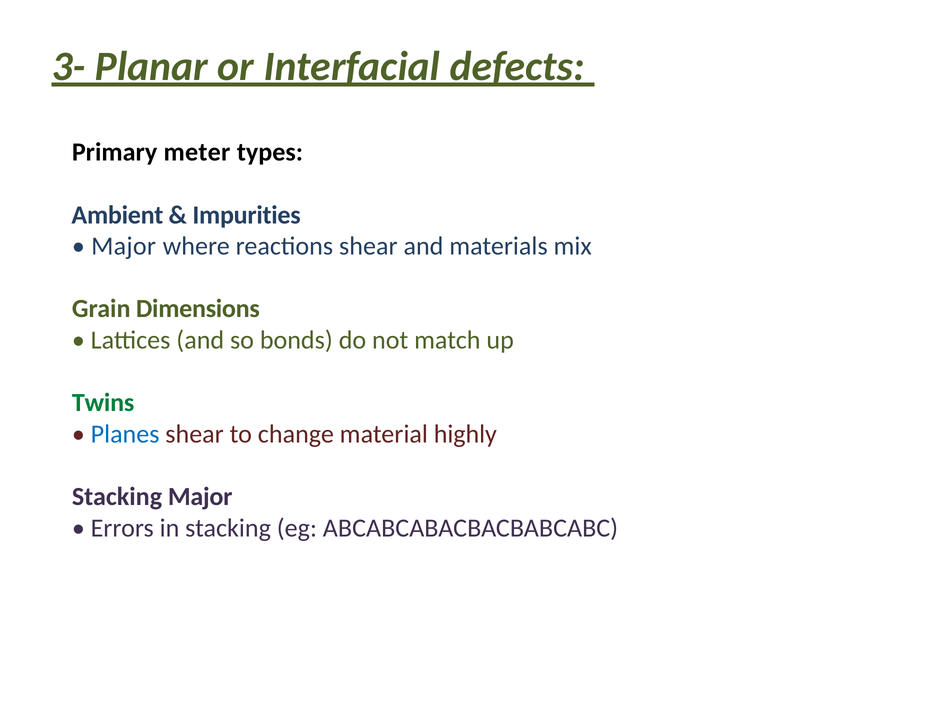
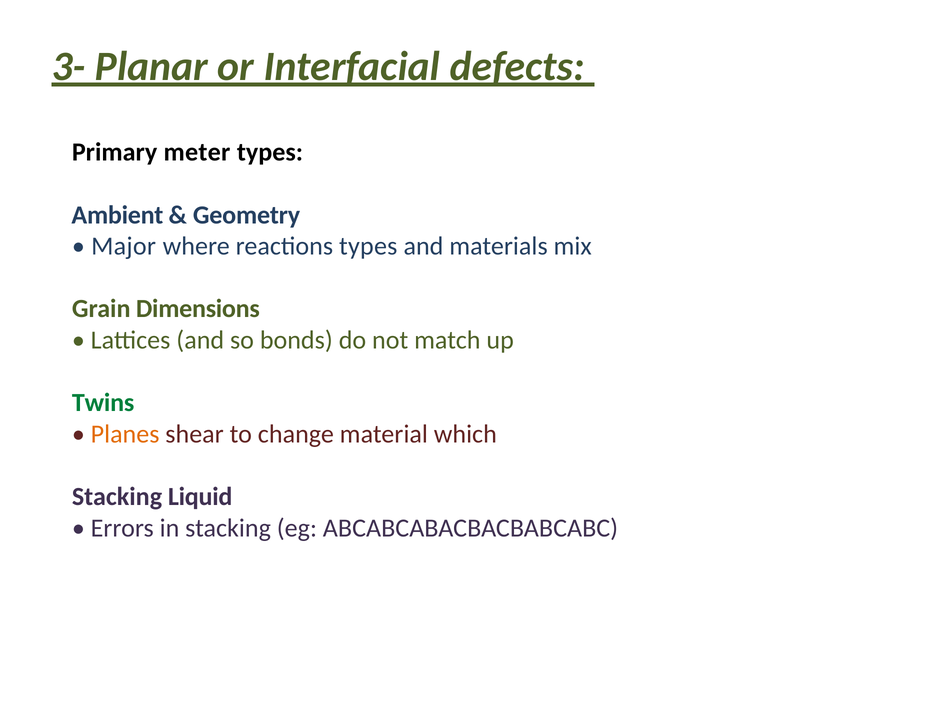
Impurities: Impurities -> Geometry
reactions shear: shear -> types
Planes colour: blue -> orange
highly: highly -> which
Stacking Major: Major -> Liquid
